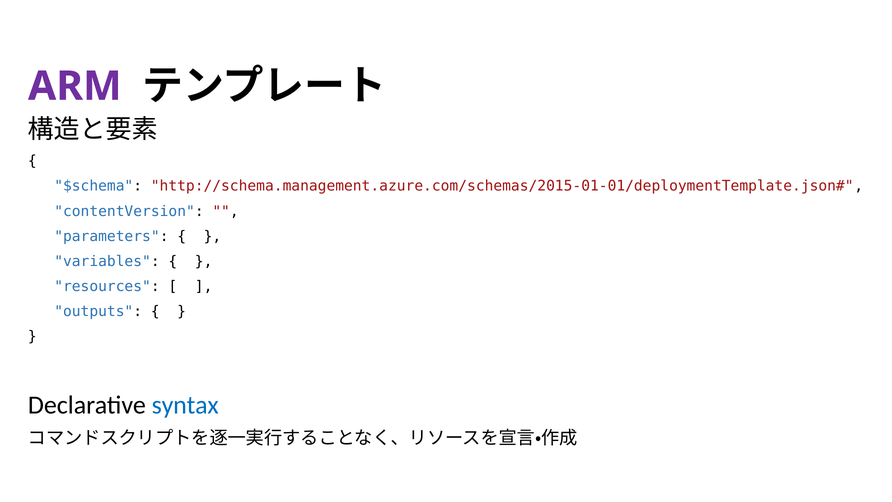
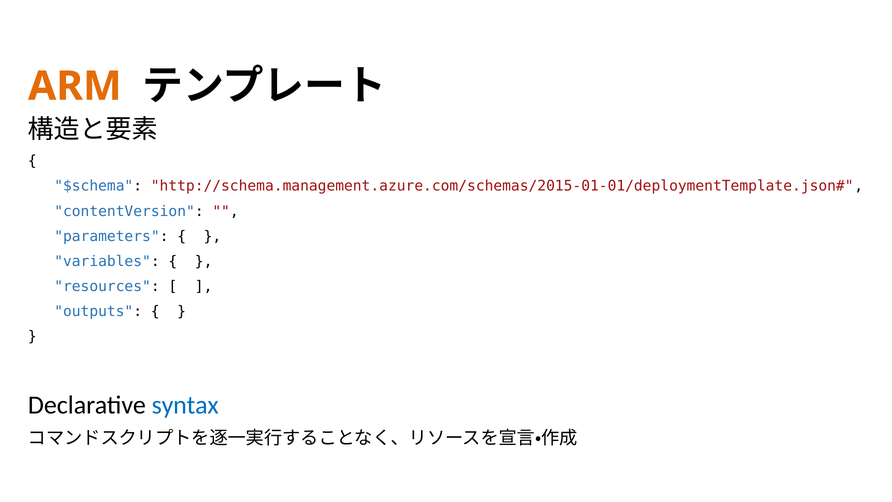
ARM colour: purple -> orange
